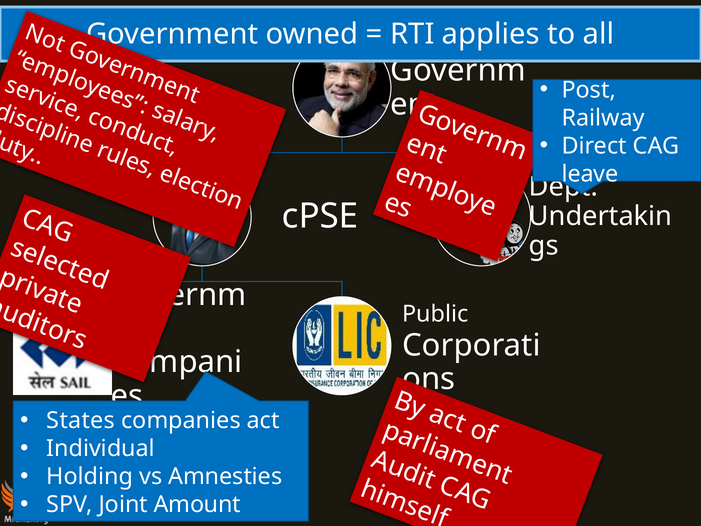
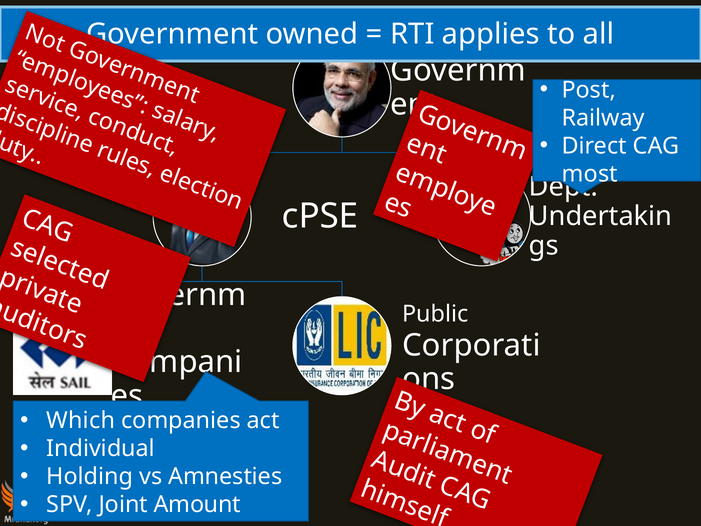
leave: leave -> most
States: States -> Which
